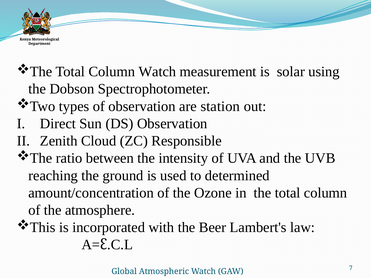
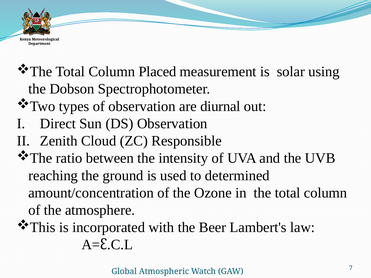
Column Watch: Watch -> Placed
station: station -> diurnal
